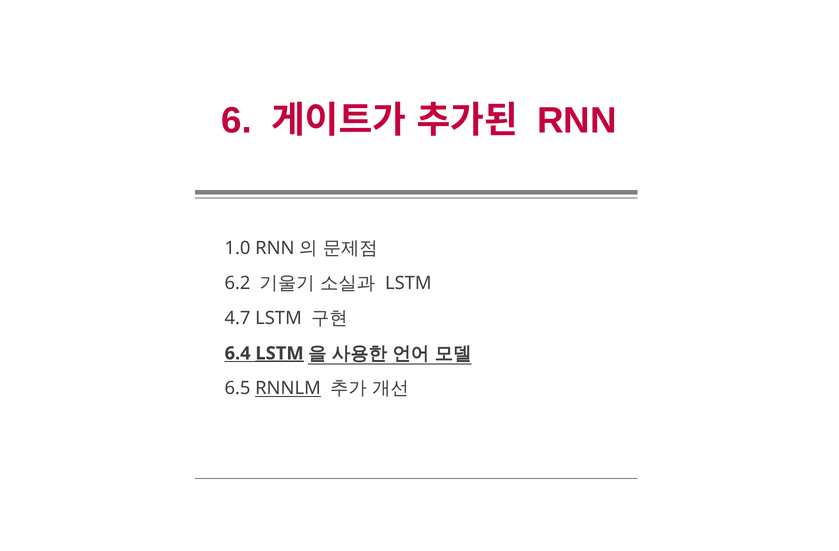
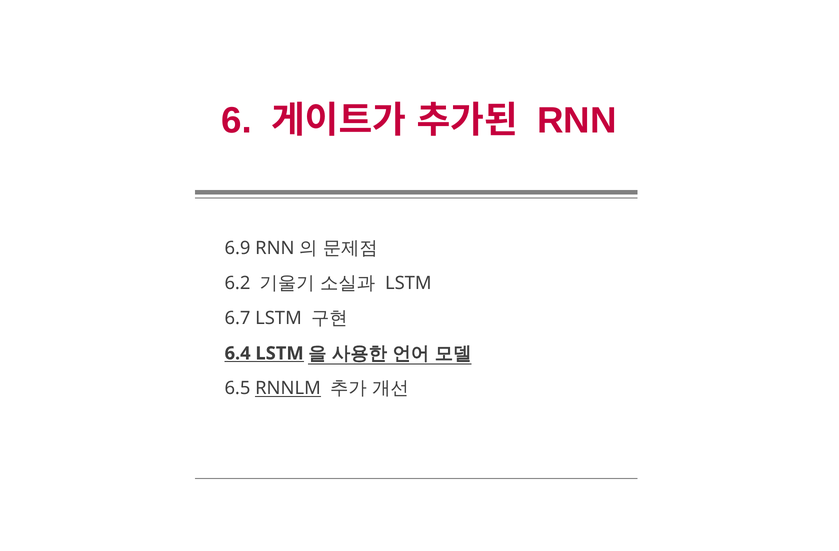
1.0: 1.0 -> 6.9
4.7: 4.7 -> 6.7
LSTM at (280, 353) underline: present -> none
